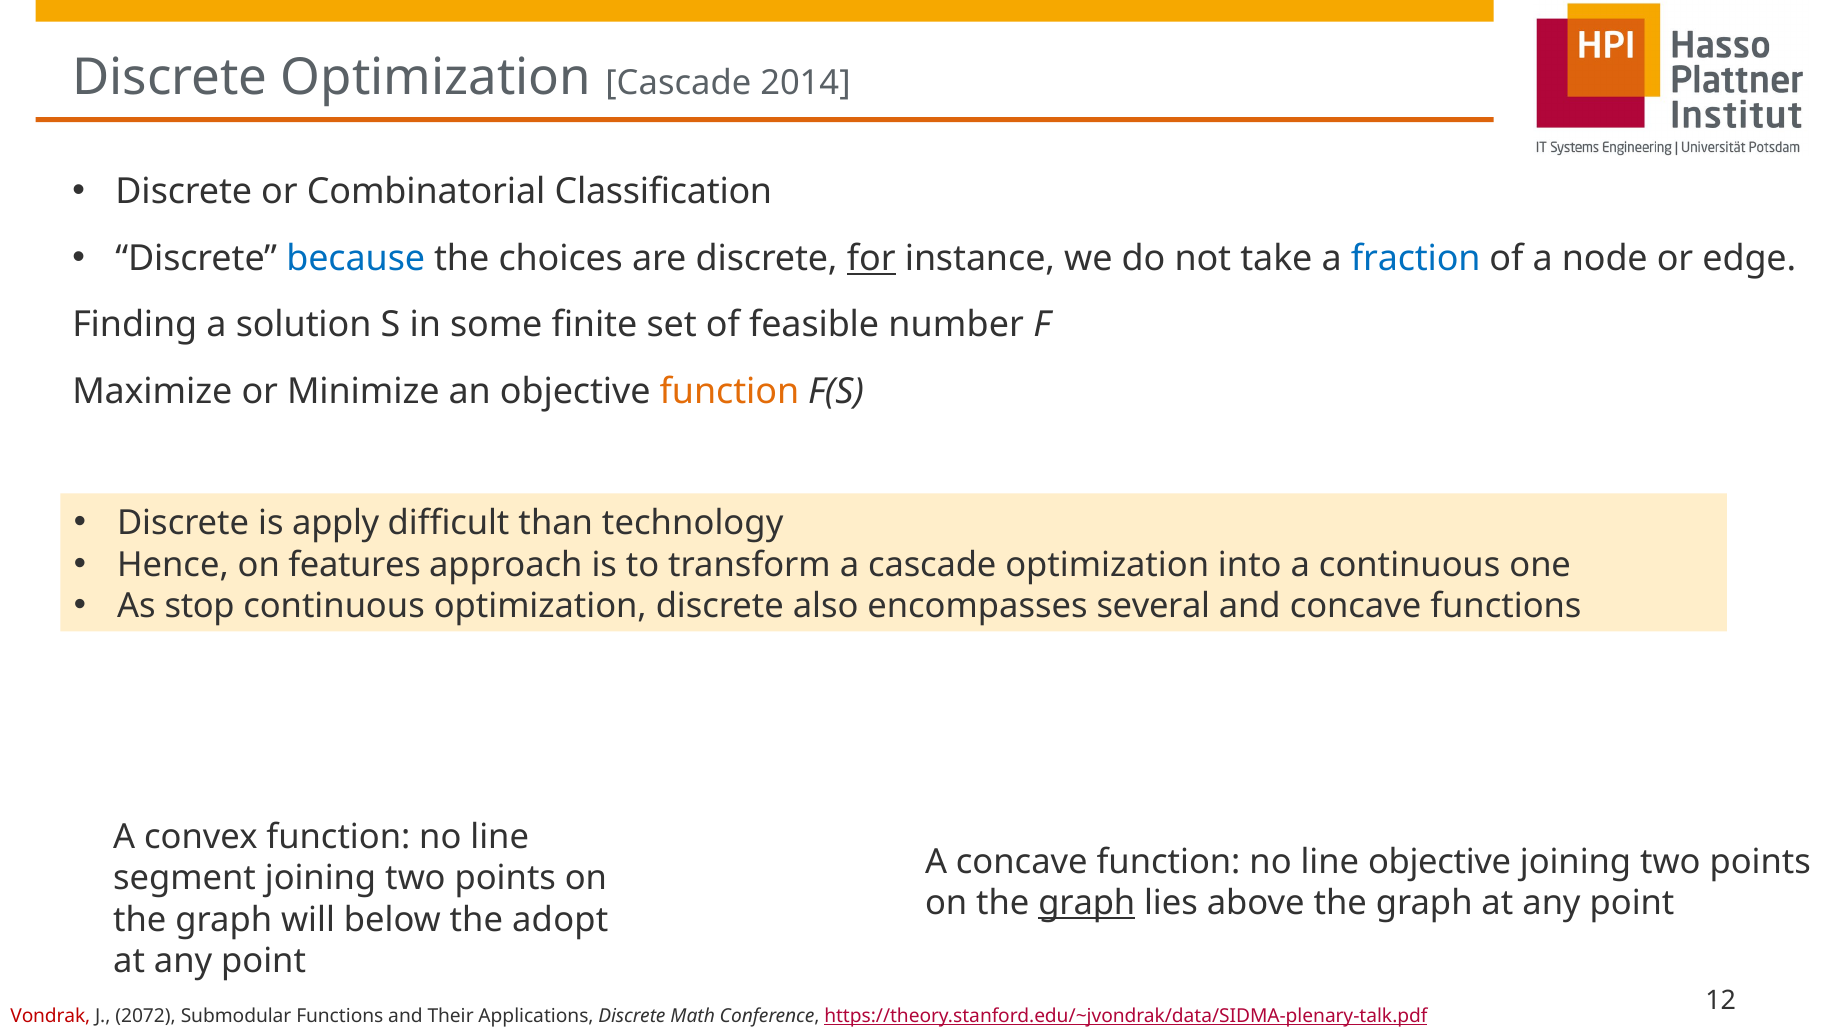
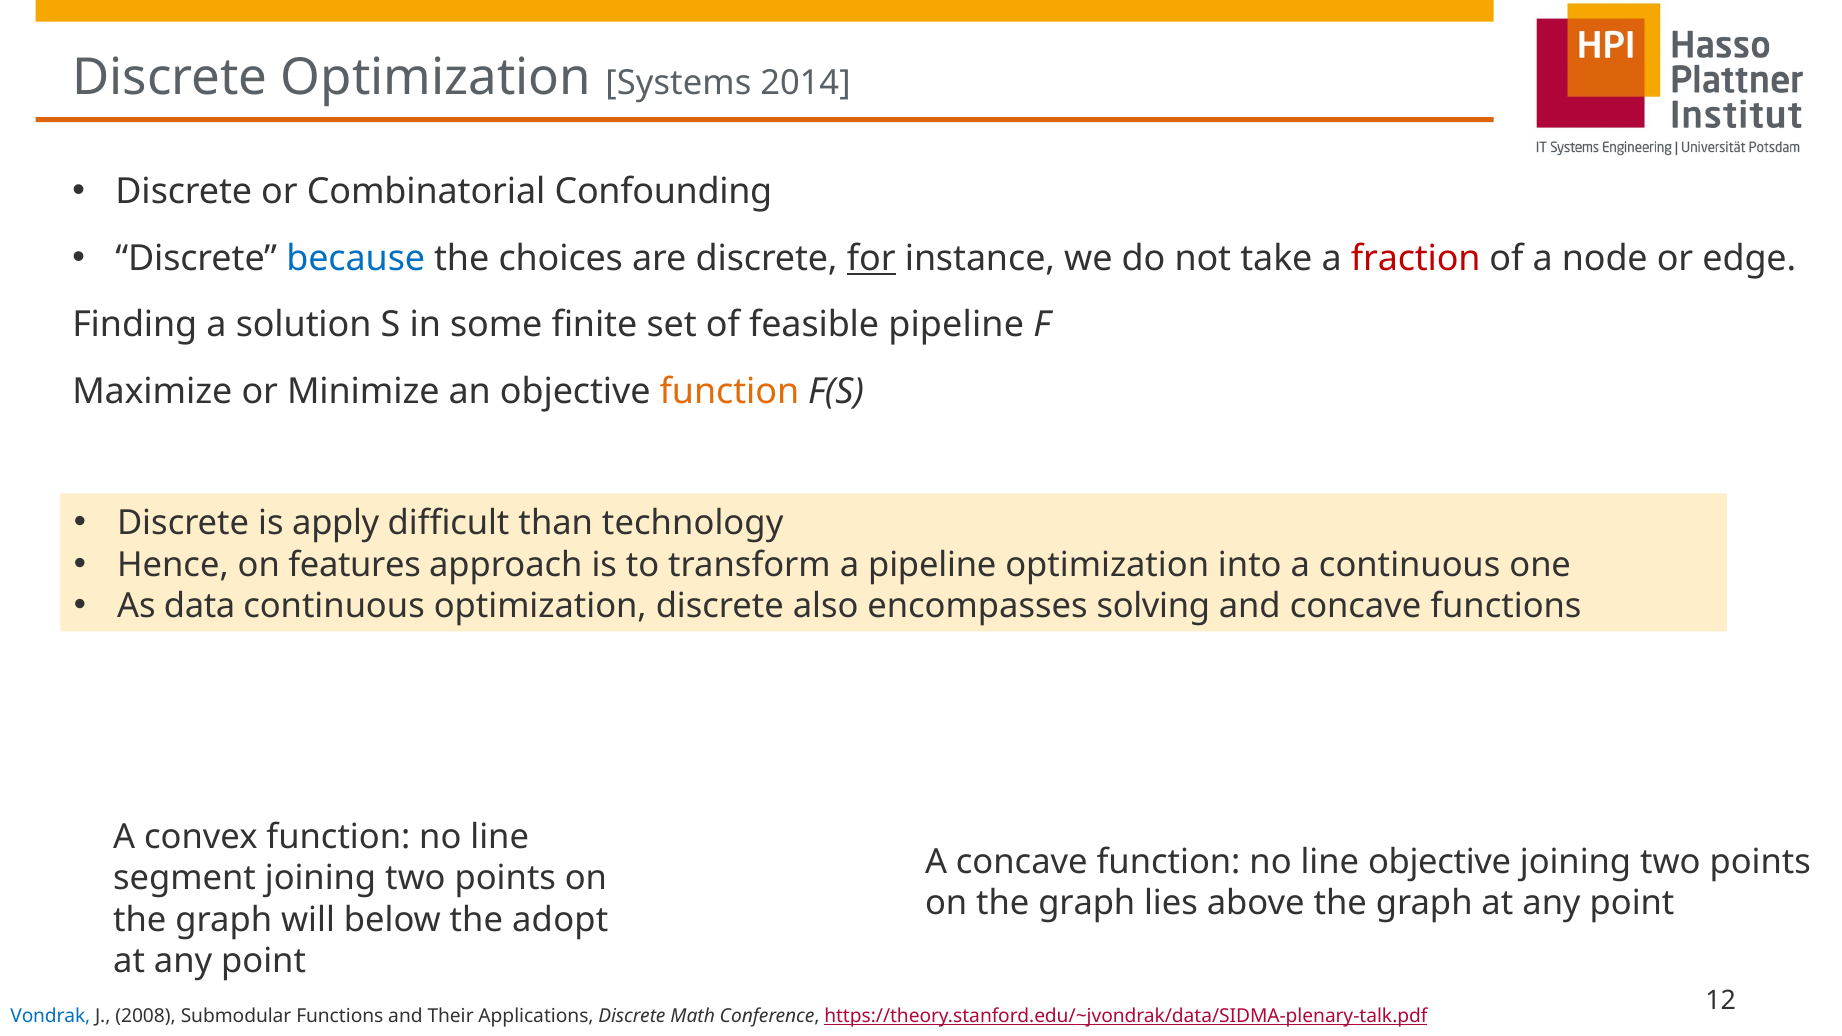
Optimization Cascade: Cascade -> Systems
Classification: Classification -> Confounding
fraction colour: blue -> red
feasible number: number -> pipeline
a cascade: cascade -> pipeline
stop: stop -> data
several: several -> solving
graph at (1087, 903) underline: present -> none
Vondrak colour: red -> blue
2072: 2072 -> 2008
